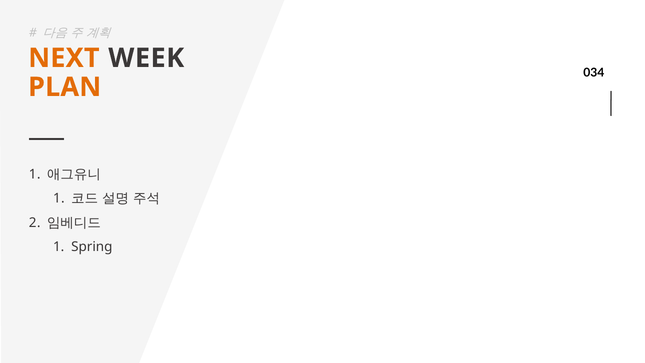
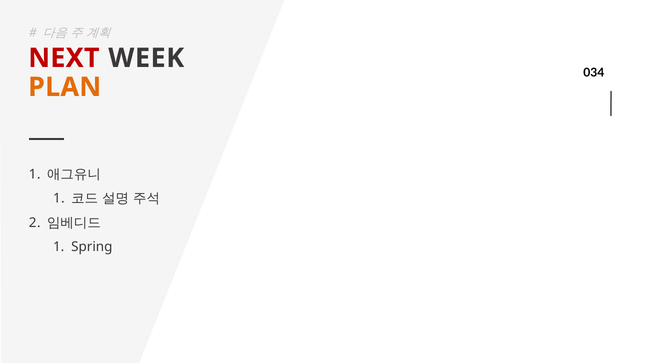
NEXT colour: orange -> red
